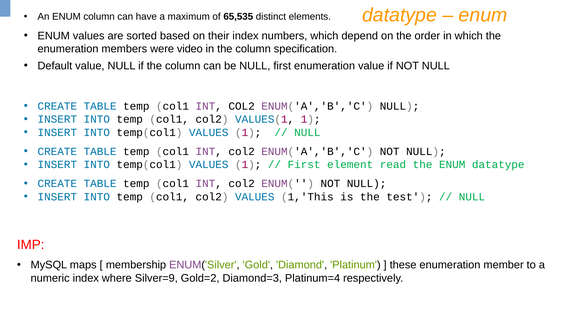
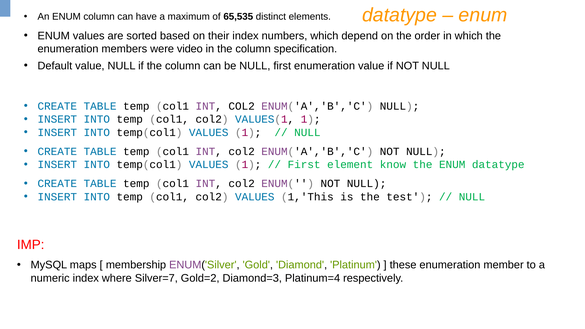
read: read -> know
Silver=9: Silver=9 -> Silver=7
